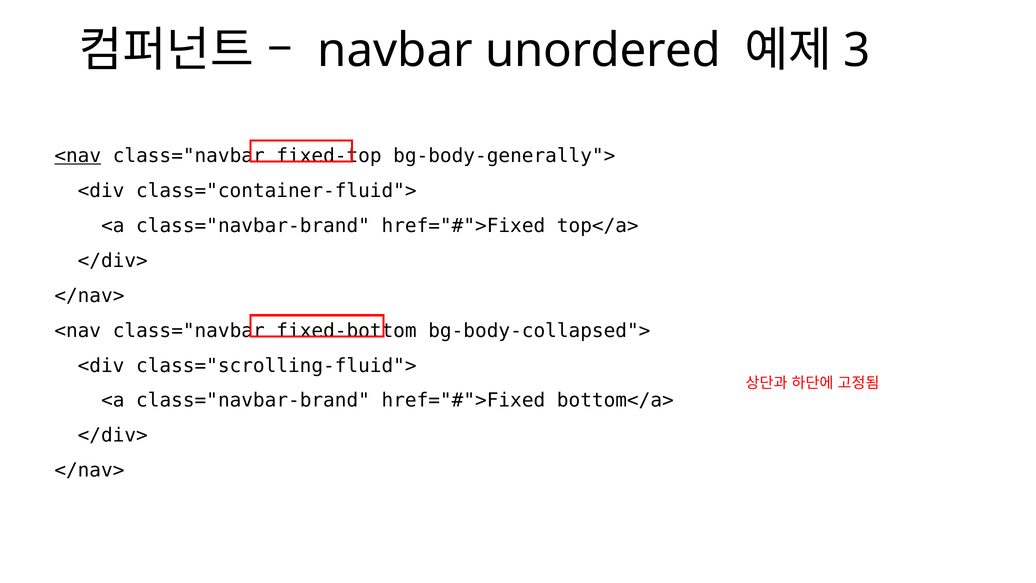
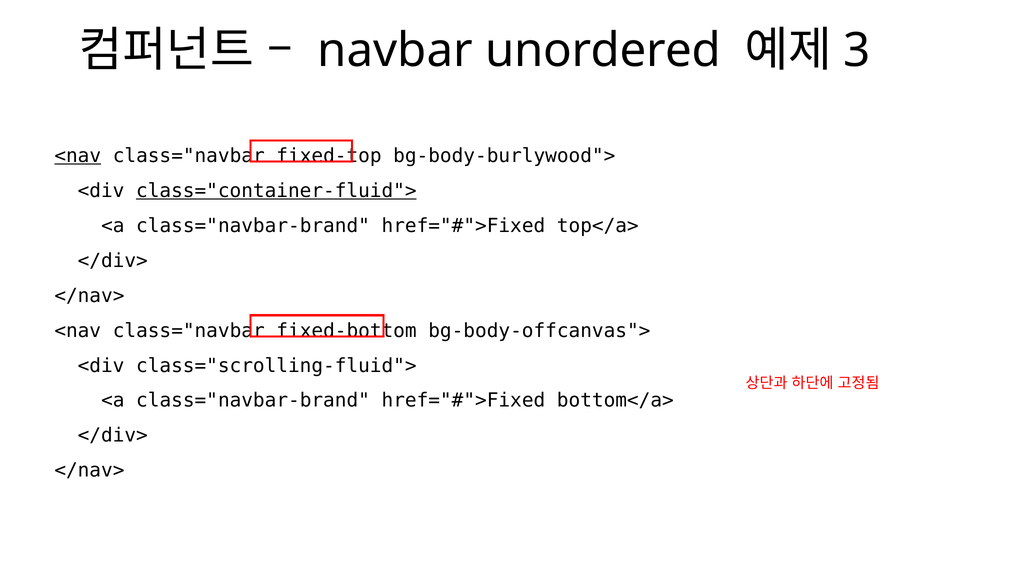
bg-body-generally">: bg-body-generally"> -> bg-body-burlywood">
class="container-fluid"> underline: none -> present
bg-body-collapsed">: bg-body-collapsed"> -> bg-body-offcanvas">
